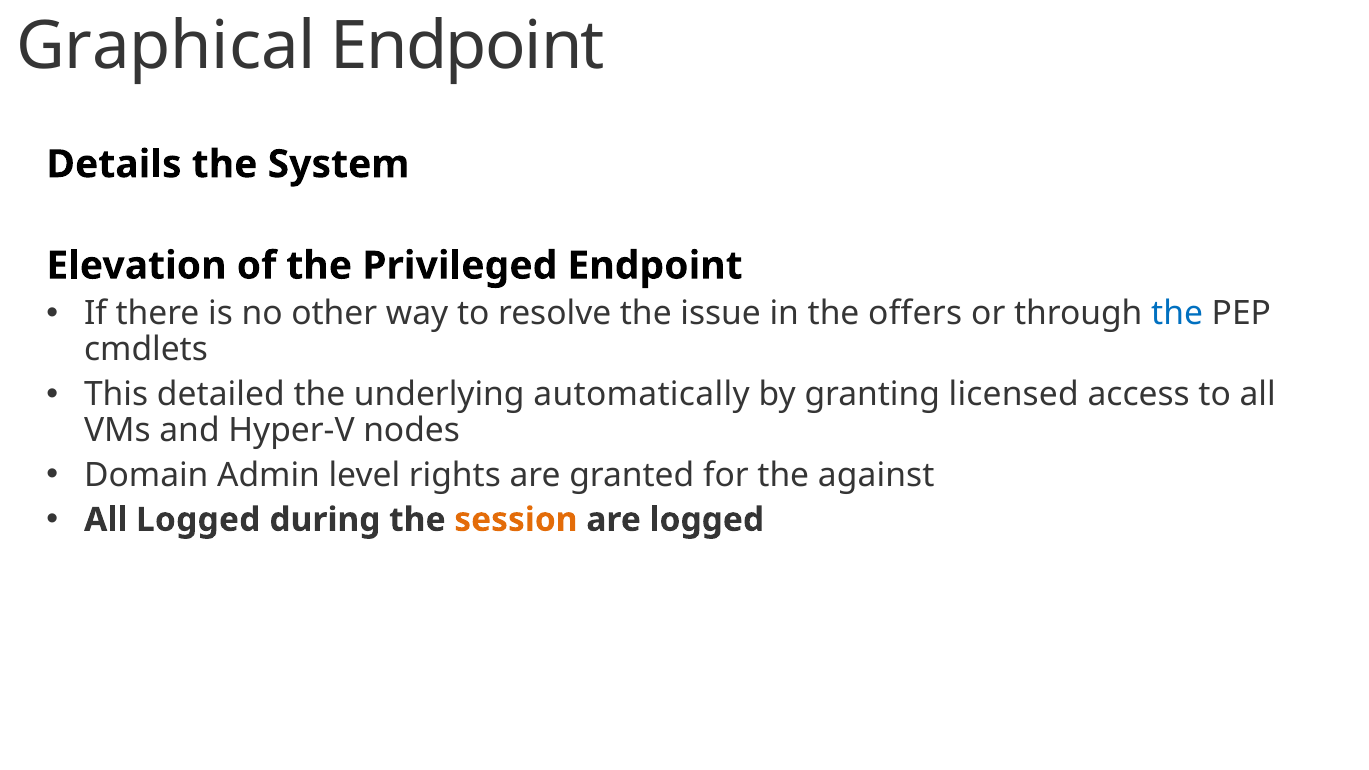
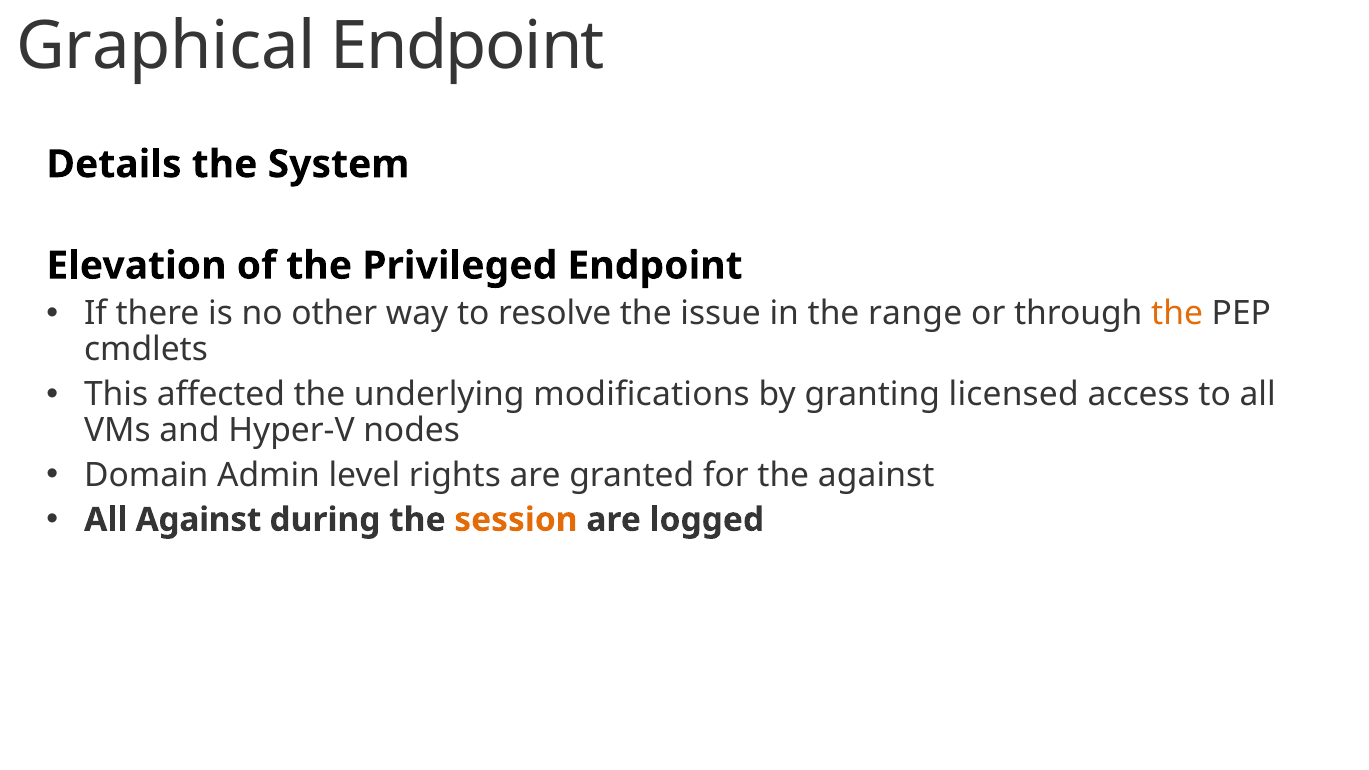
offers: offers -> range
the at (1177, 313) colour: blue -> orange
detailed: detailed -> affected
automatically: automatically -> modifications
All Logged: Logged -> Against
